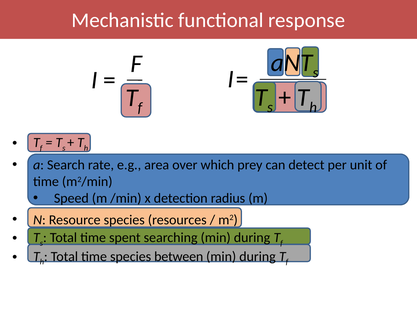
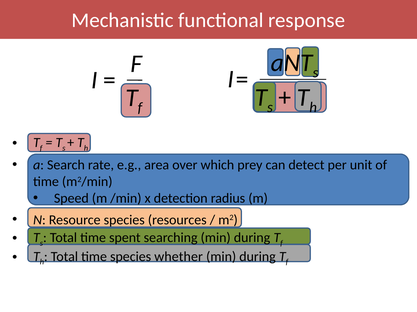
between: between -> whether
